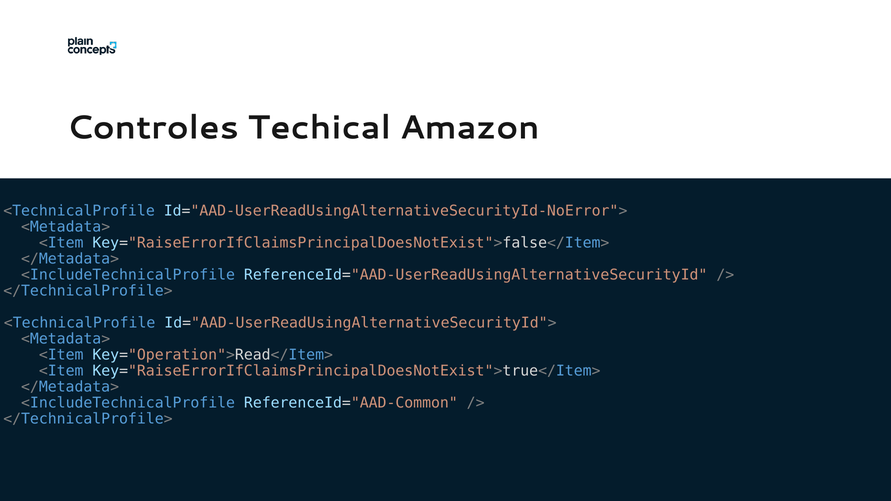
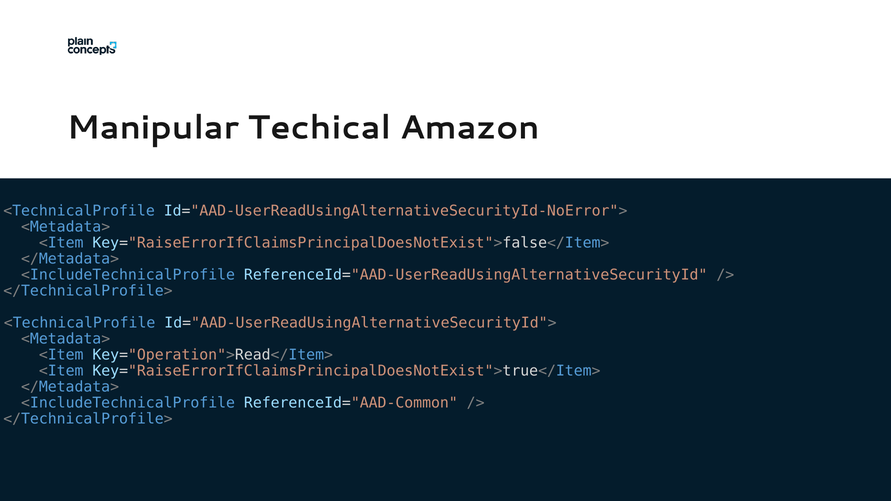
Controles: Controles -> Manipular
